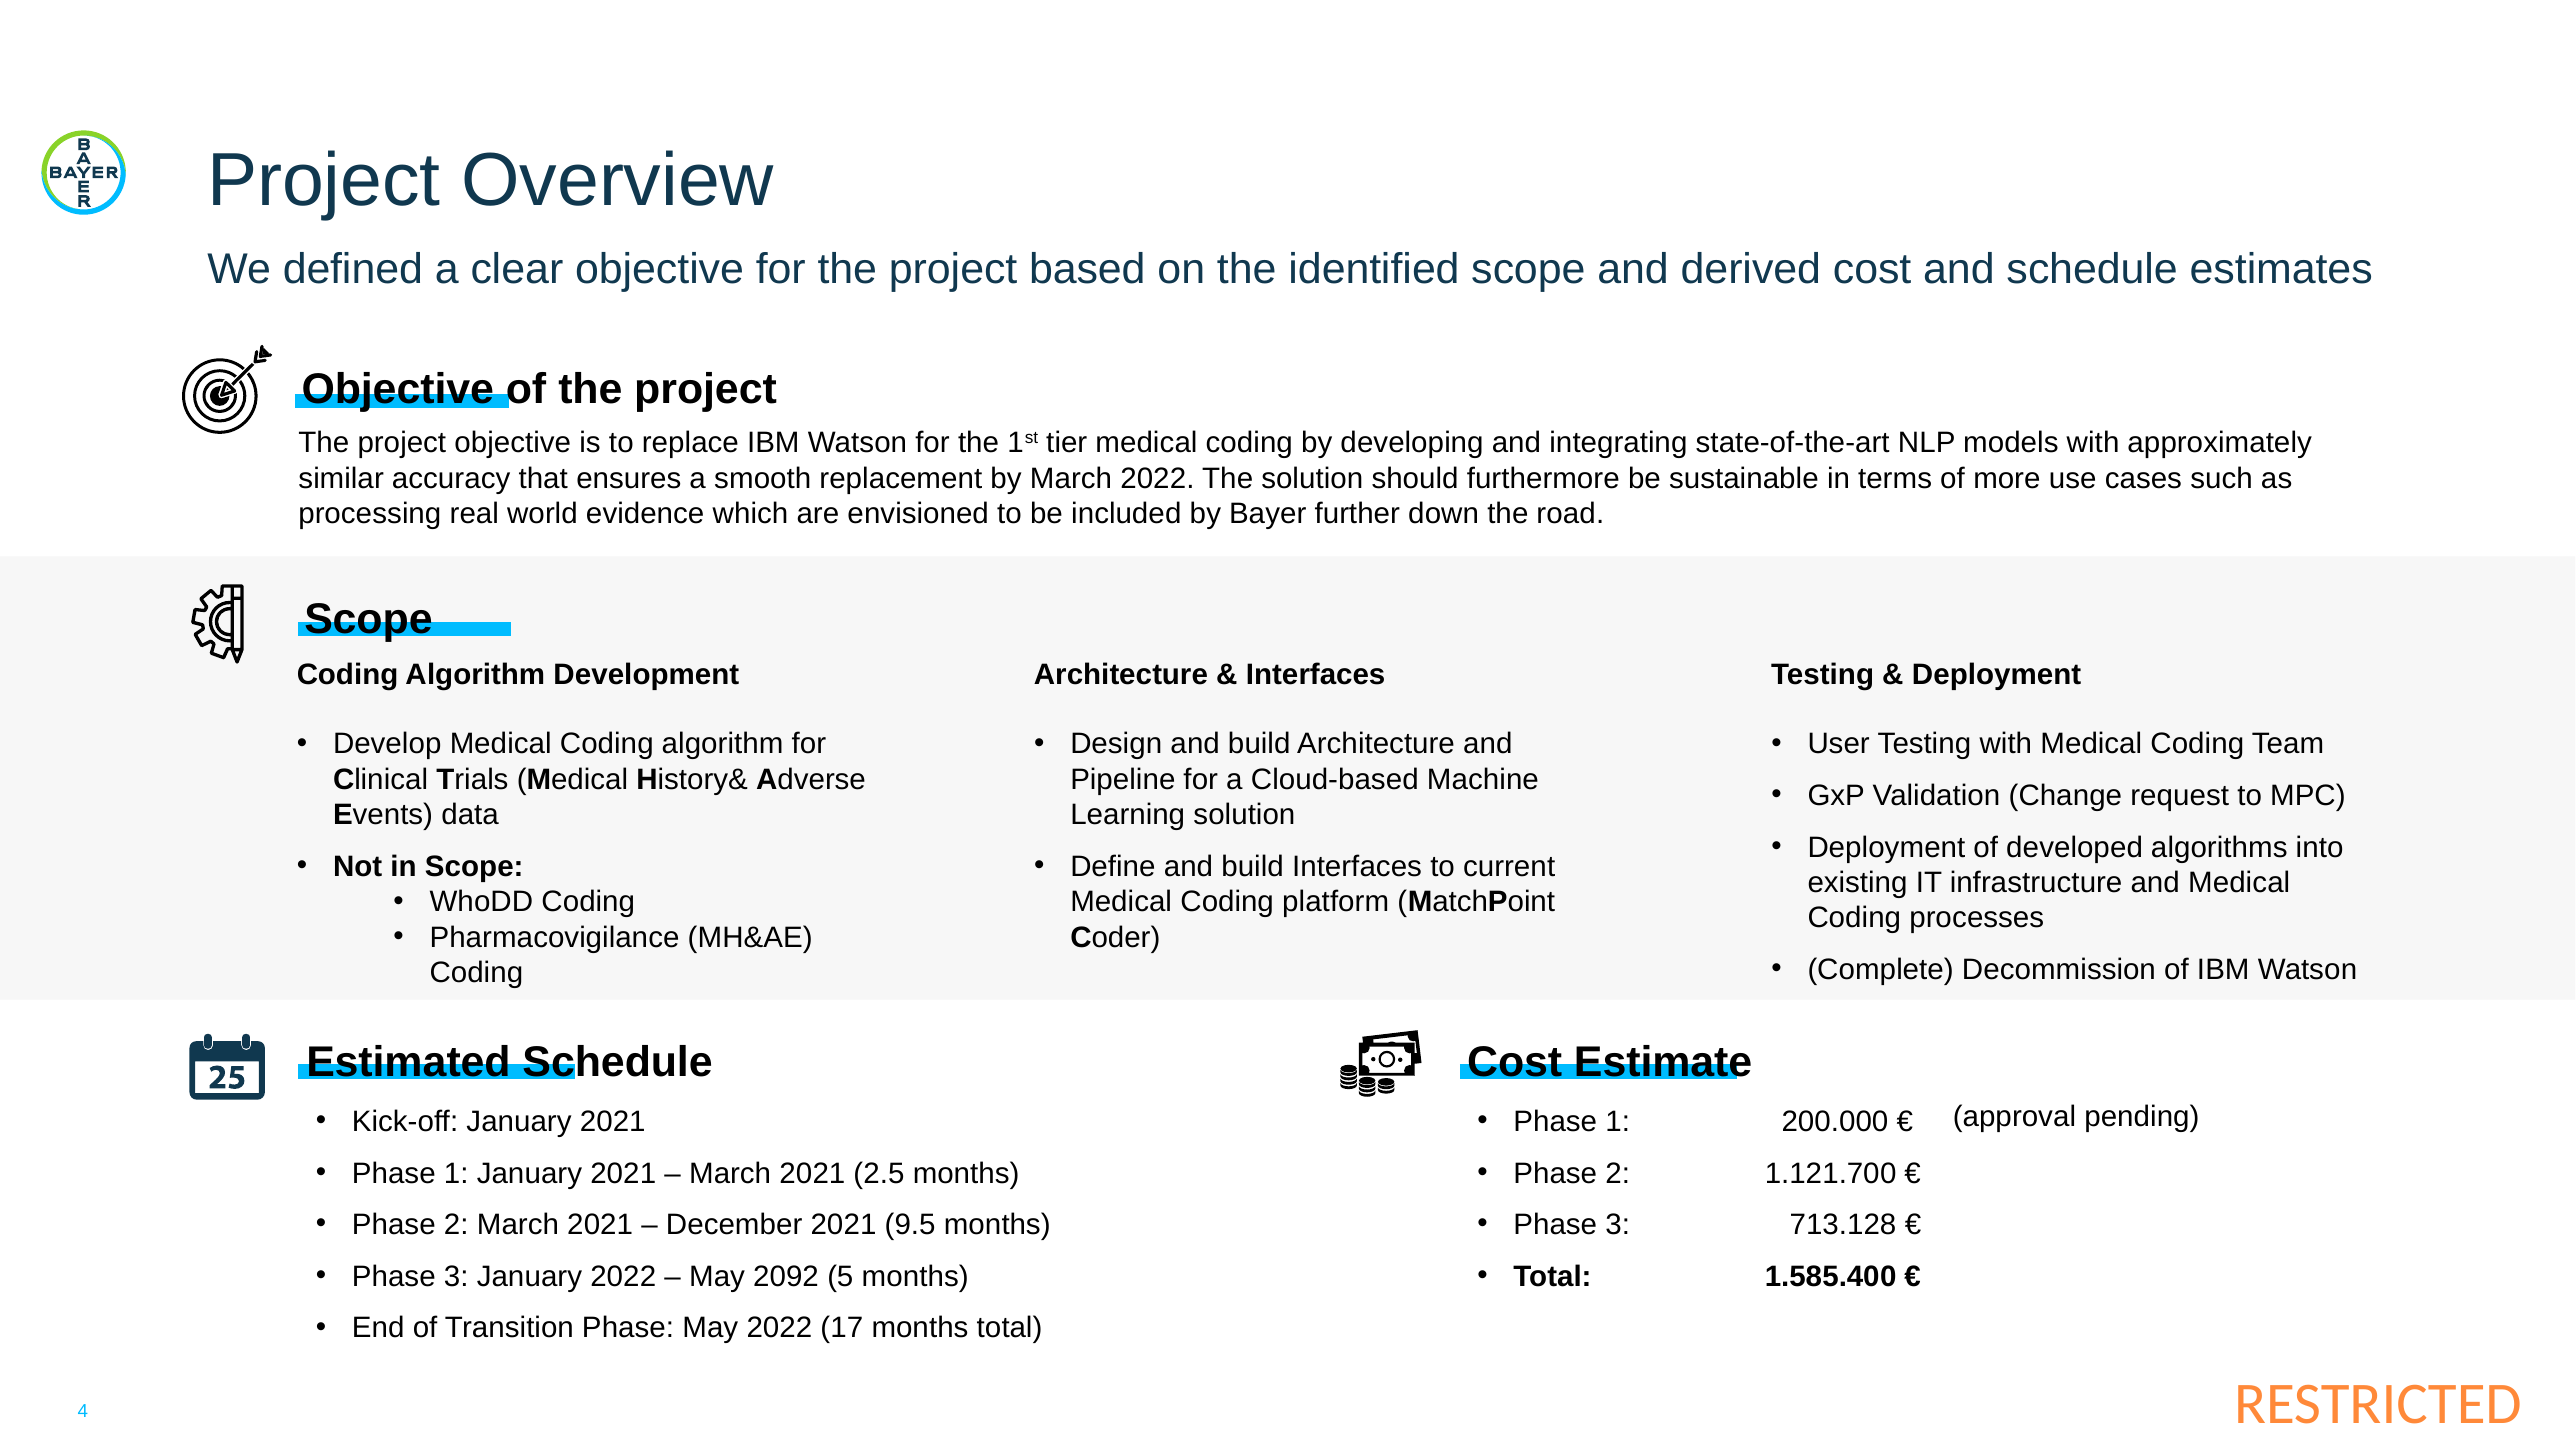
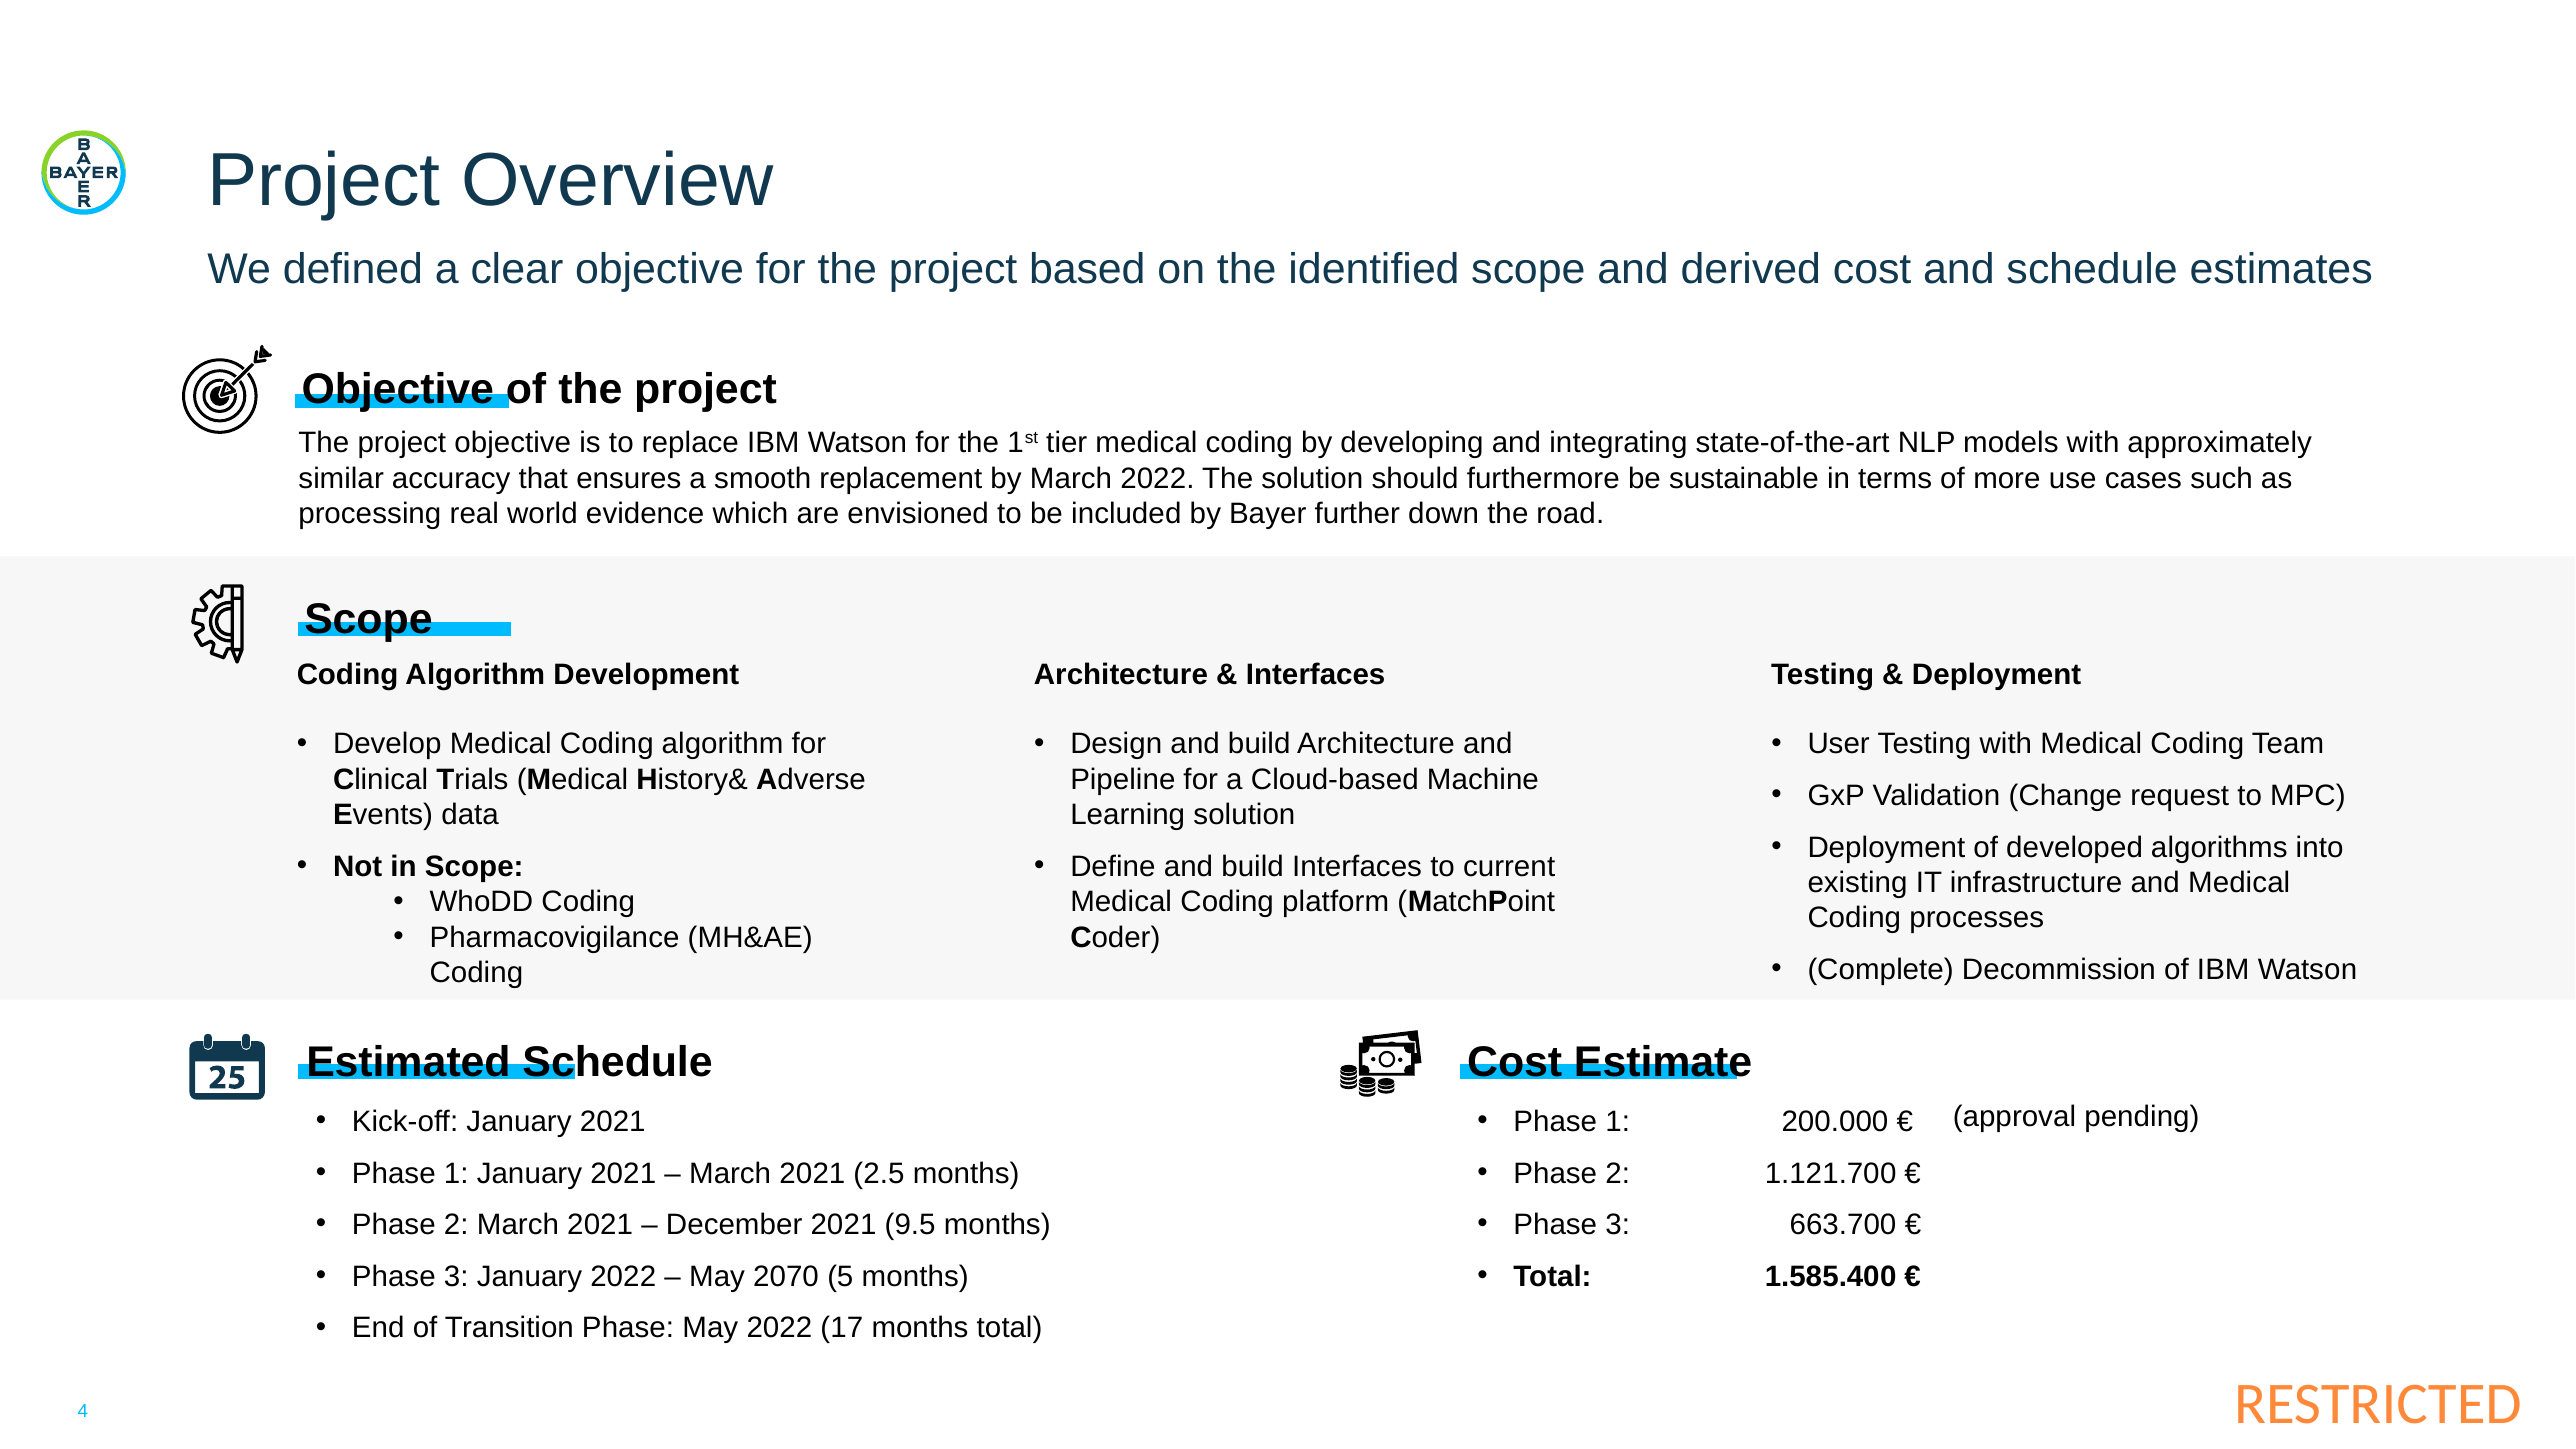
713.128: 713.128 -> 663.700
2092: 2092 -> 2070
